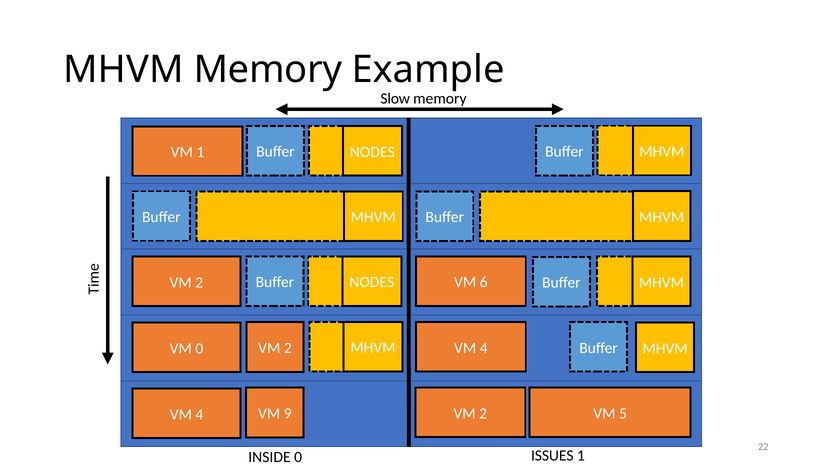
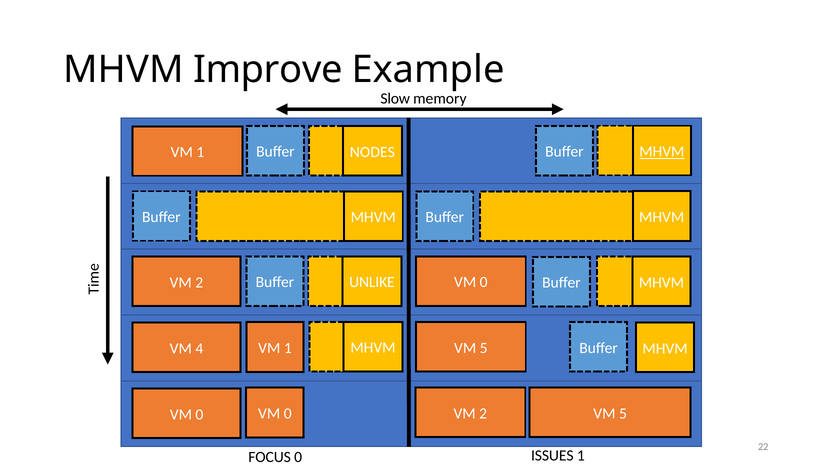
MHVM Memory: Memory -> Improve
MHVM at (662, 152) underline: none -> present
NODES at (372, 282): NODES -> UNLIKE
6 at (484, 282): 6 -> 0
2 at (288, 348): 2 -> 1
4 at (484, 348): 4 -> 5
VM 0: 0 -> 4
9 at (288, 414): 9 -> 0
4 at (199, 414): 4 -> 0
INSIDE: INSIDE -> FOCUS
